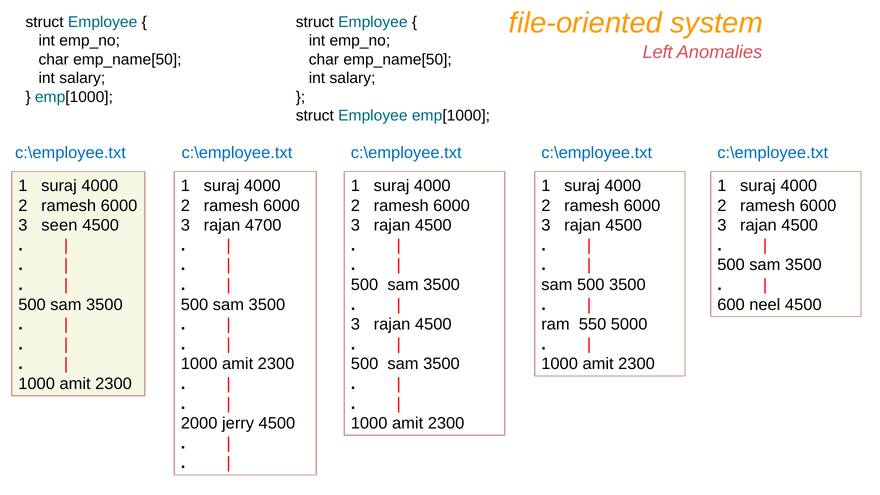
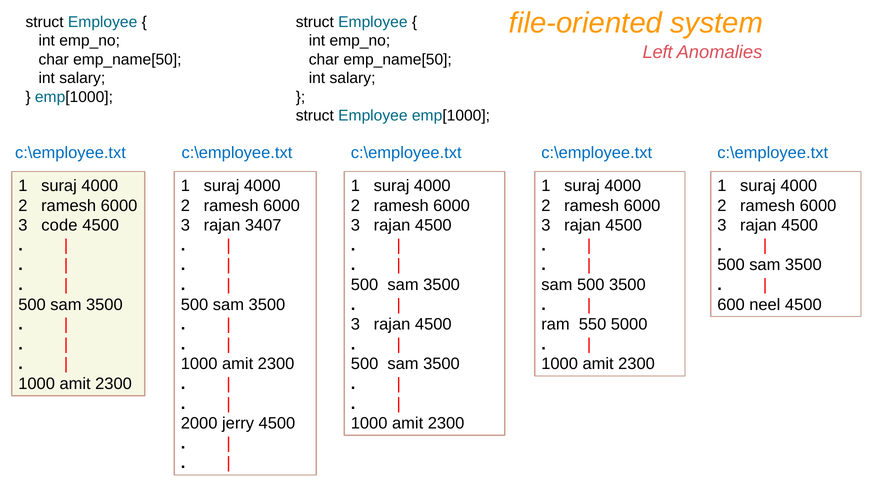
seen: seen -> code
4700: 4700 -> 3407
